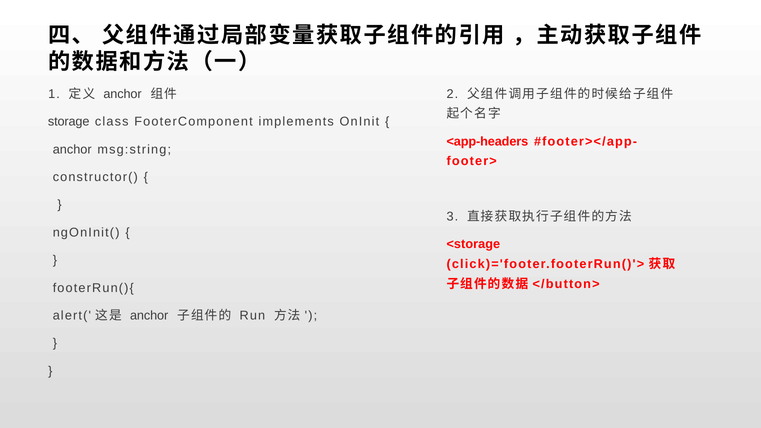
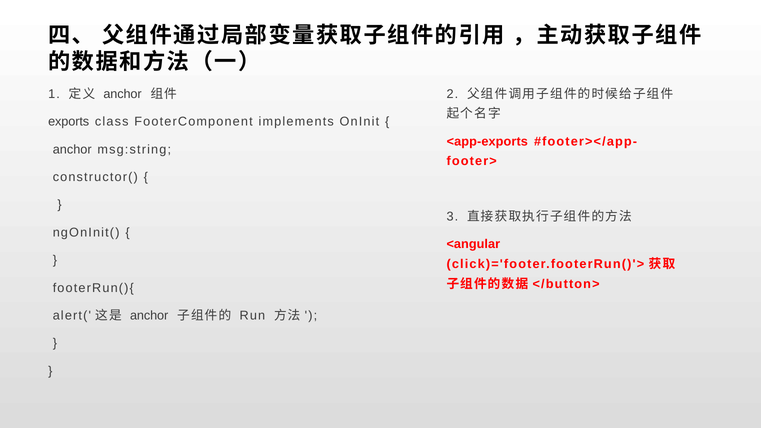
storage: storage -> exports
<app-headers: <app-headers -> <app-exports
<storage: <storage -> <angular
